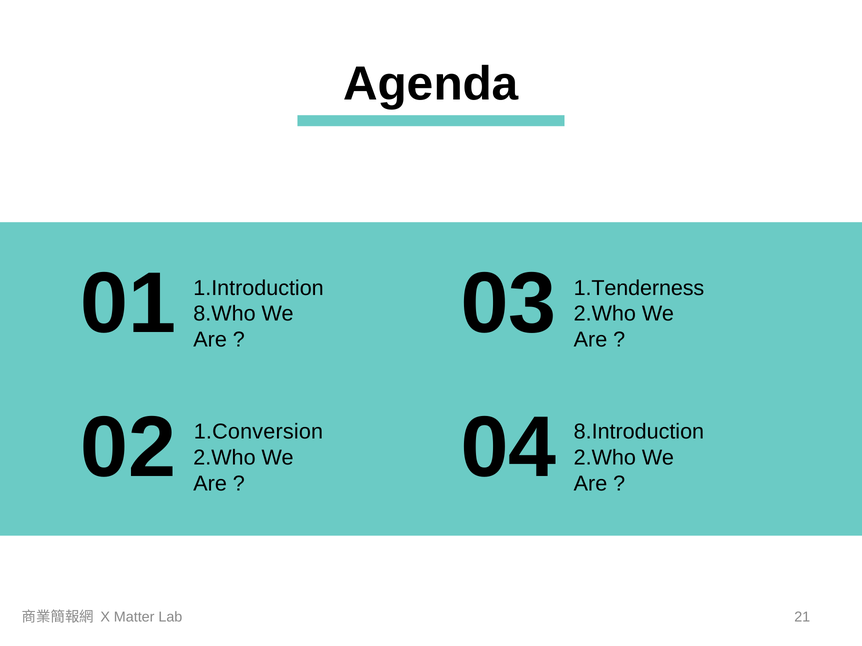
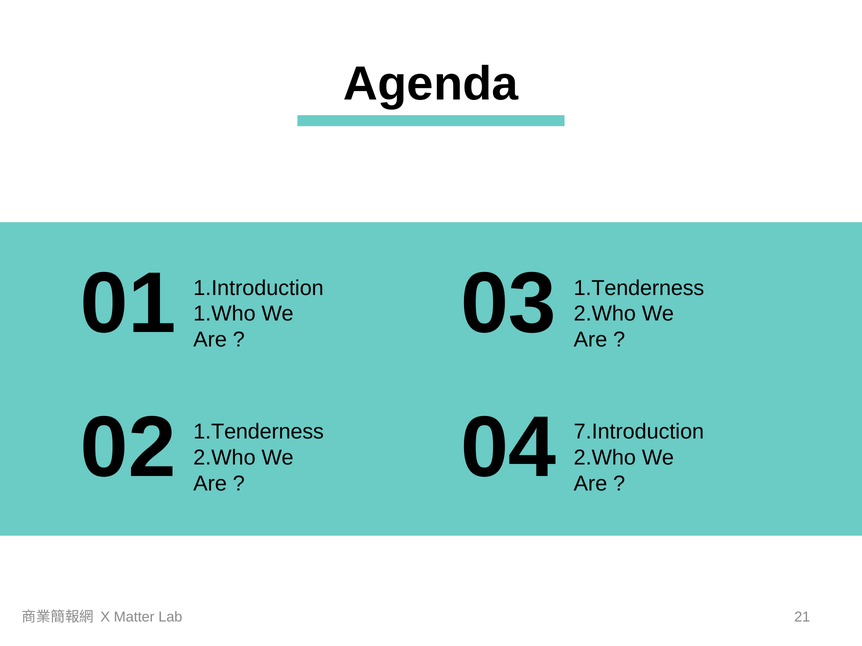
8.Who: 8.Who -> 1.Who
02 1.Conversion: 1.Conversion -> 1.Tenderness
8.Introduction: 8.Introduction -> 7.Introduction
